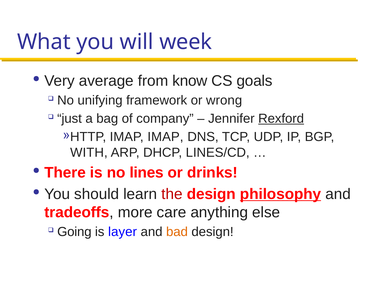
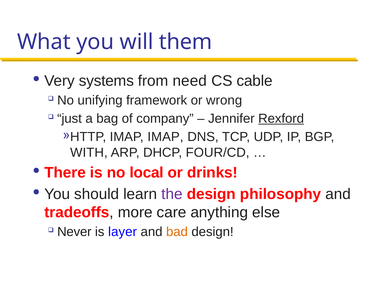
week: week -> them
average: average -> systems
know: know -> need
goals: goals -> cable
LINES/CD: LINES/CD -> FOUR/CD
lines: lines -> local
the colour: red -> purple
philosophy underline: present -> none
Going: Going -> Never
